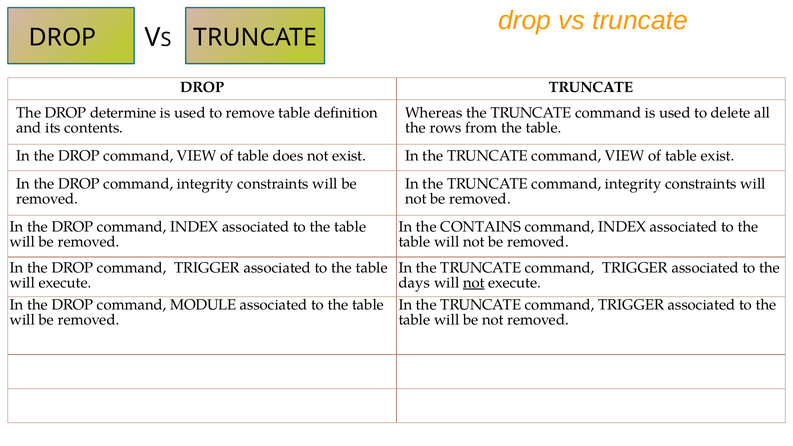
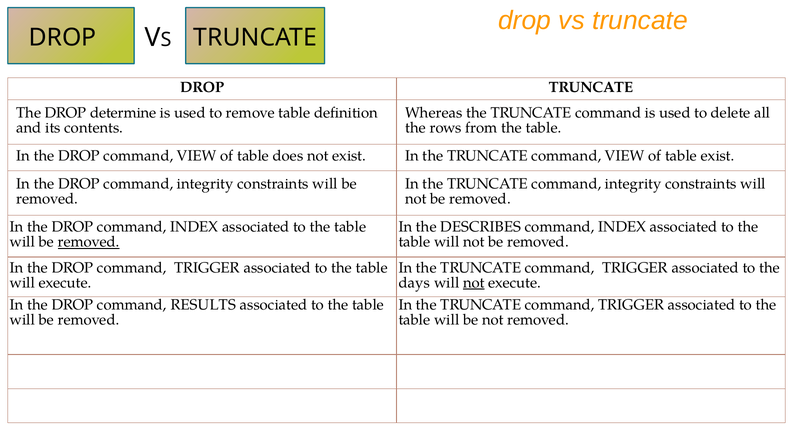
CONTAINS: CONTAINS -> DESCRIBES
removed at (89, 242) underline: none -> present
MODULE: MODULE -> RESULTS
